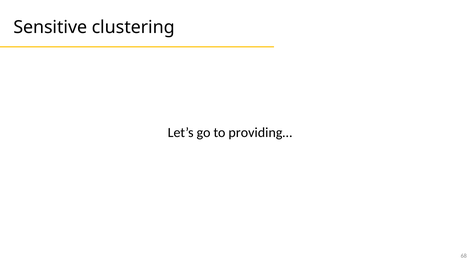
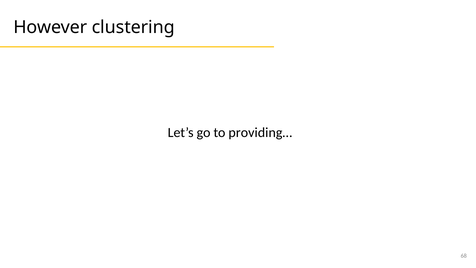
Sensitive: Sensitive -> However
